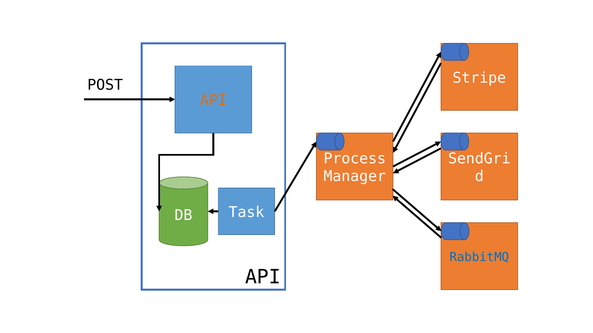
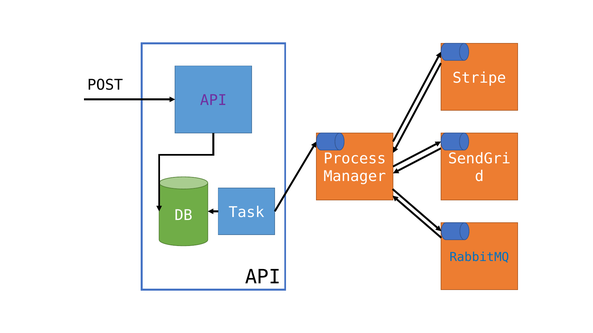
API at (213, 101) colour: orange -> purple
